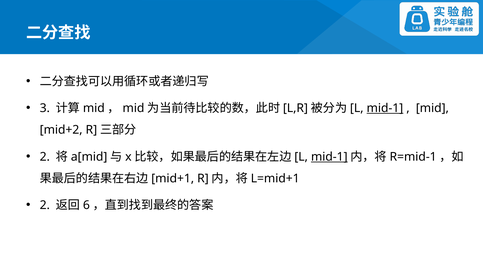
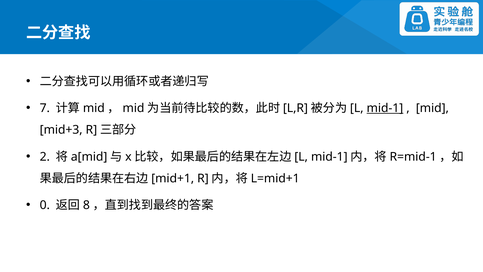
3: 3 -> 7
mid+2: mid+2 -> mid+3
mid-1 at (329, 157) underline: present -> none
2 at (45, 205): 2 -> 0
6: 6 -> 8
